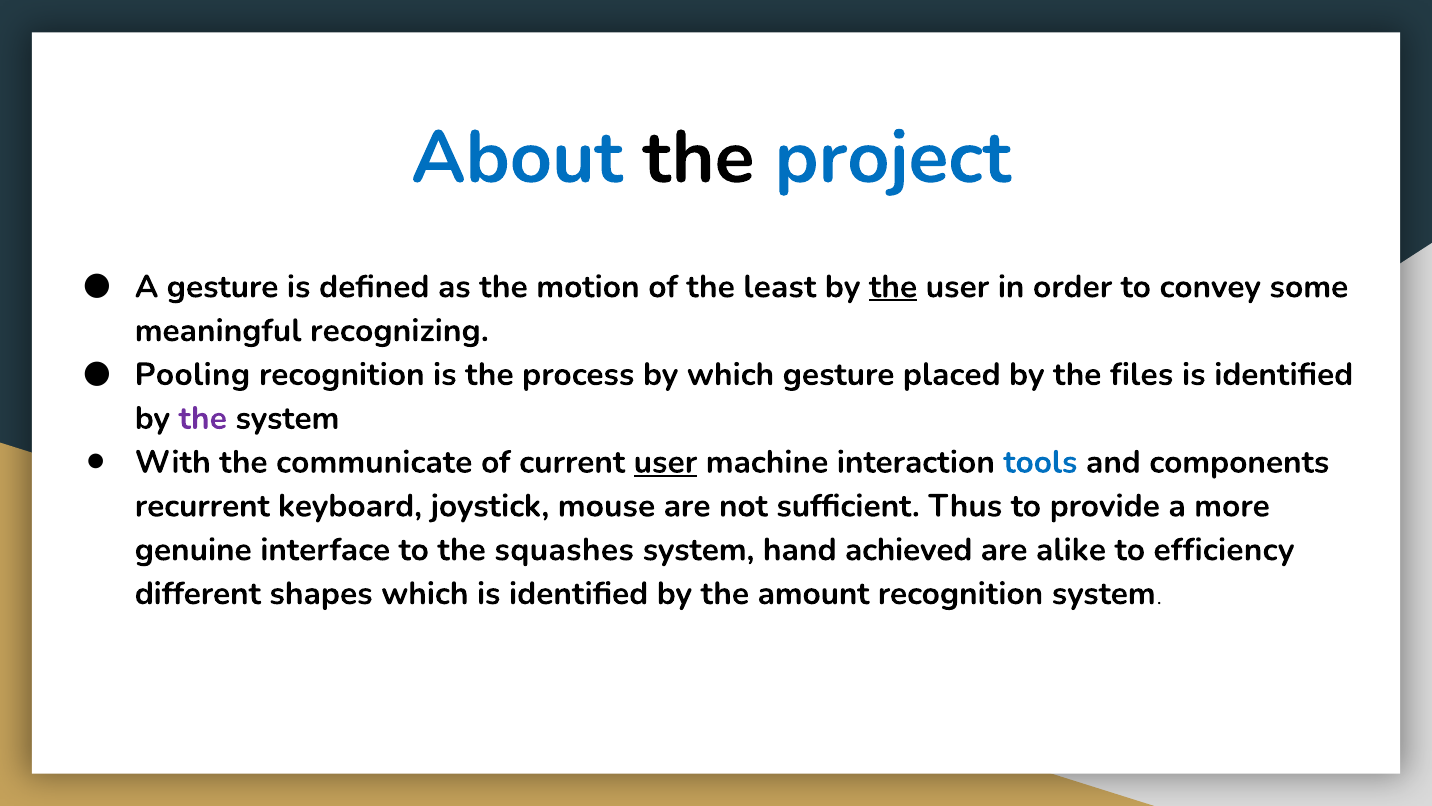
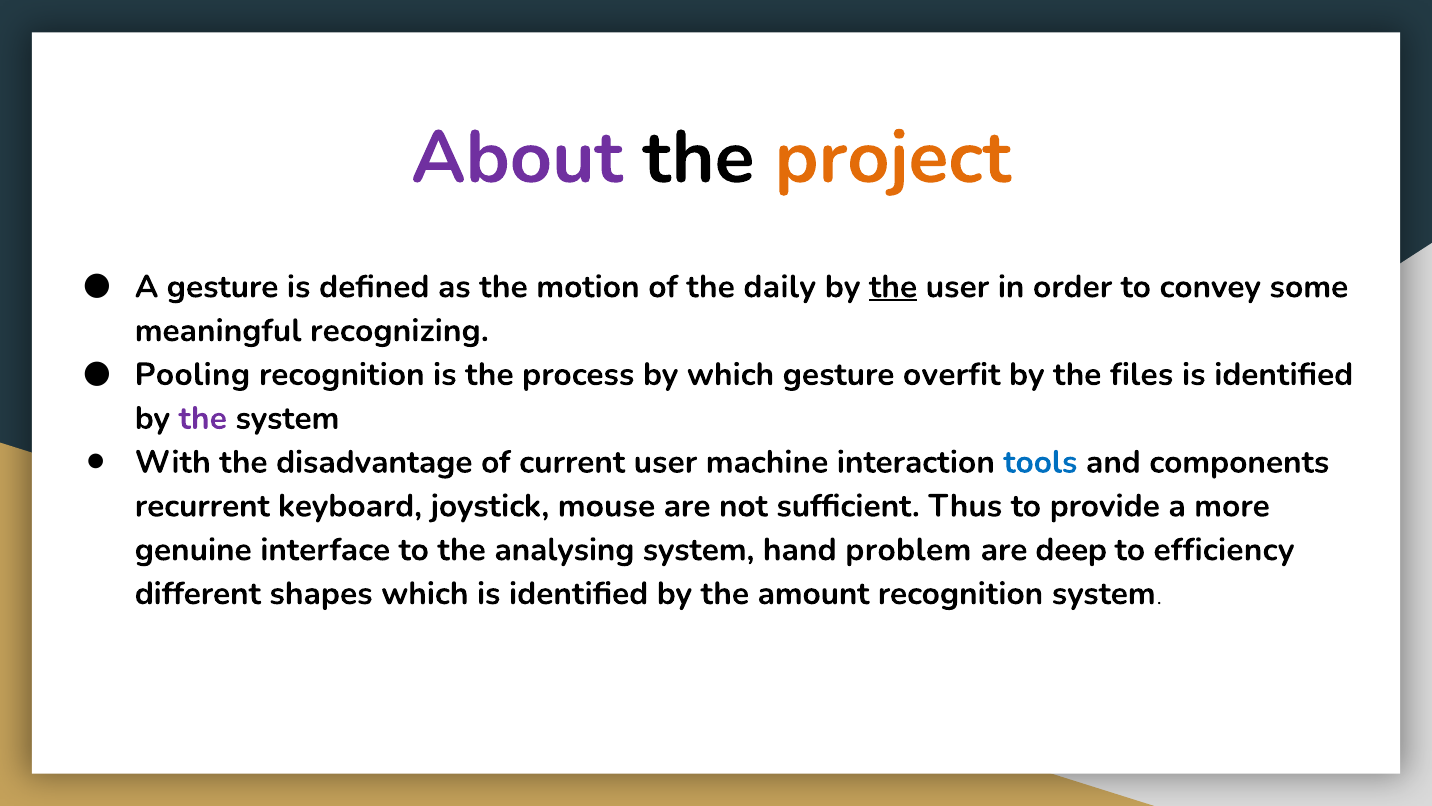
About colour: blue -> purple
project colour: blue -> orange
least: least -> daily
placed: placed -> overfit
communicate: communicate -> disadvantage
user at (665, 462) underline: present -> none
squashes: squashes -> analysing
achieved: achieved -> problem
alike: alike -> deep
